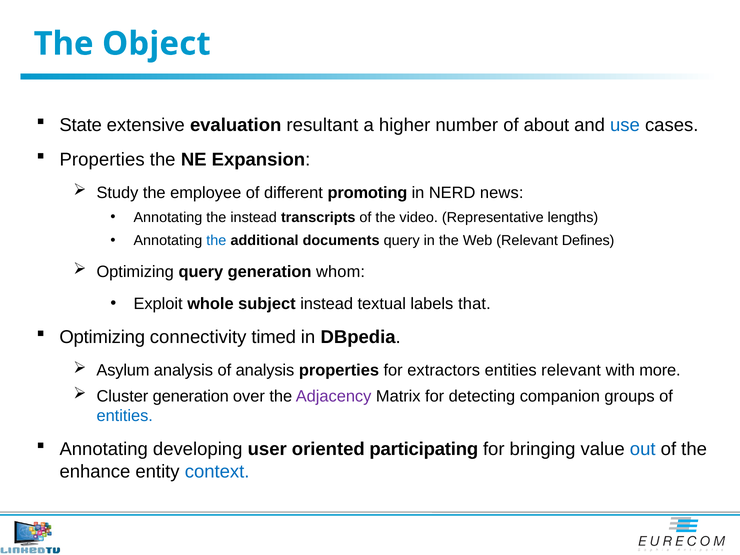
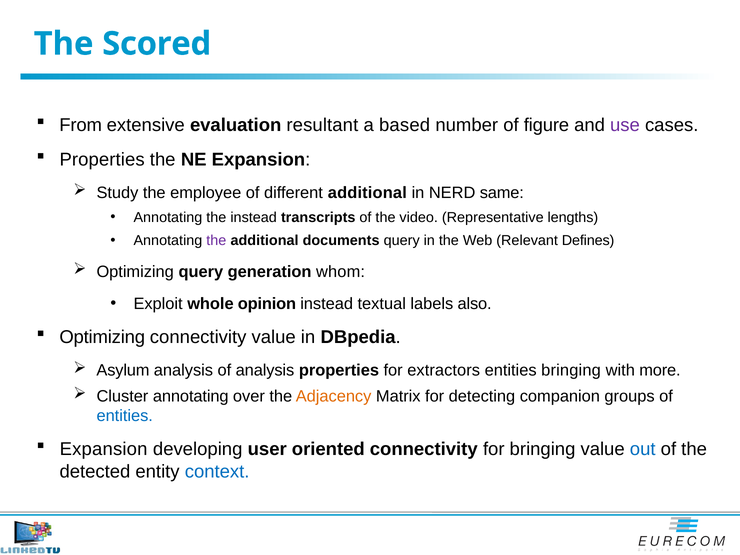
Object: Object -> Scored
State: State -> From
higher: higher -> based
about: about -> figure
use colour: blue -> purple
different promoting: promoting -> additional
news: news -> same
the at (216, 241) colour: blue -> purple
subject: subject -> opinion
that: that -> also
connectivity timed: timed -> value
entities relevant: relevant -> bringing
Cluster generation: generation -> annotating
Adjacency colour: purple -> orange
Annotating at (104, 449): Annotating -> Expansion
oriented participating: participating -> connectivity
enhance: enhance -> detected
